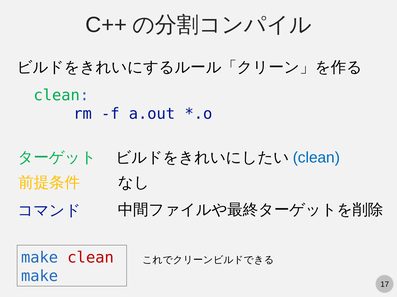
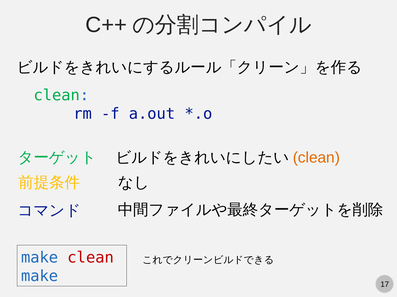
clean at (316, 158) colour: blue -> orange
